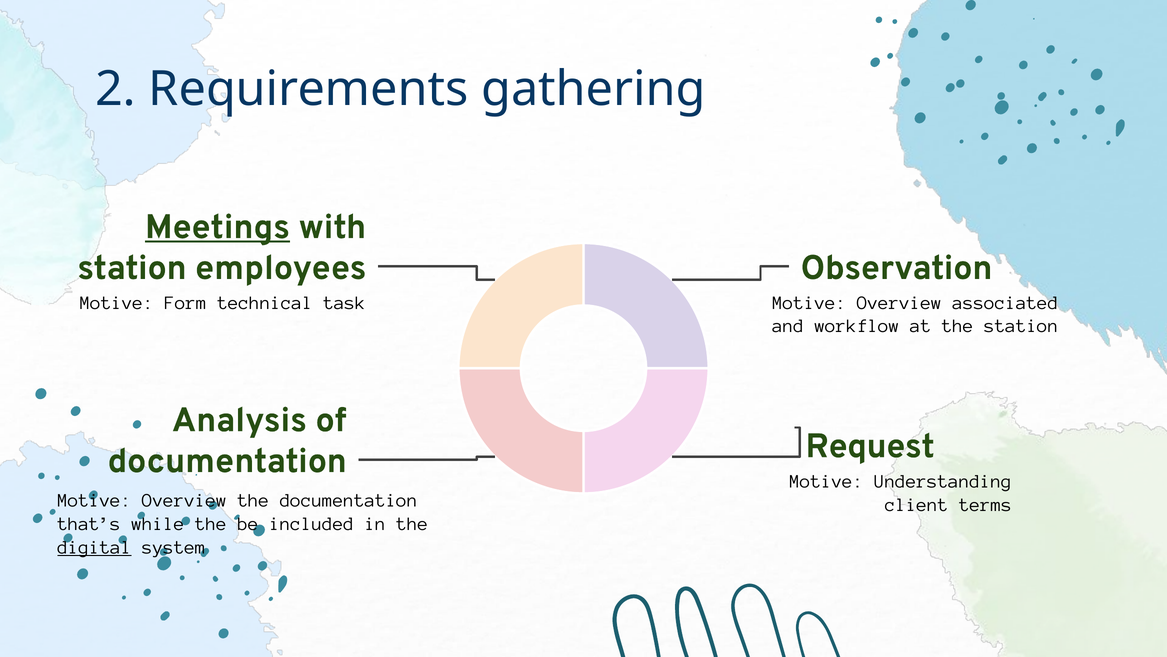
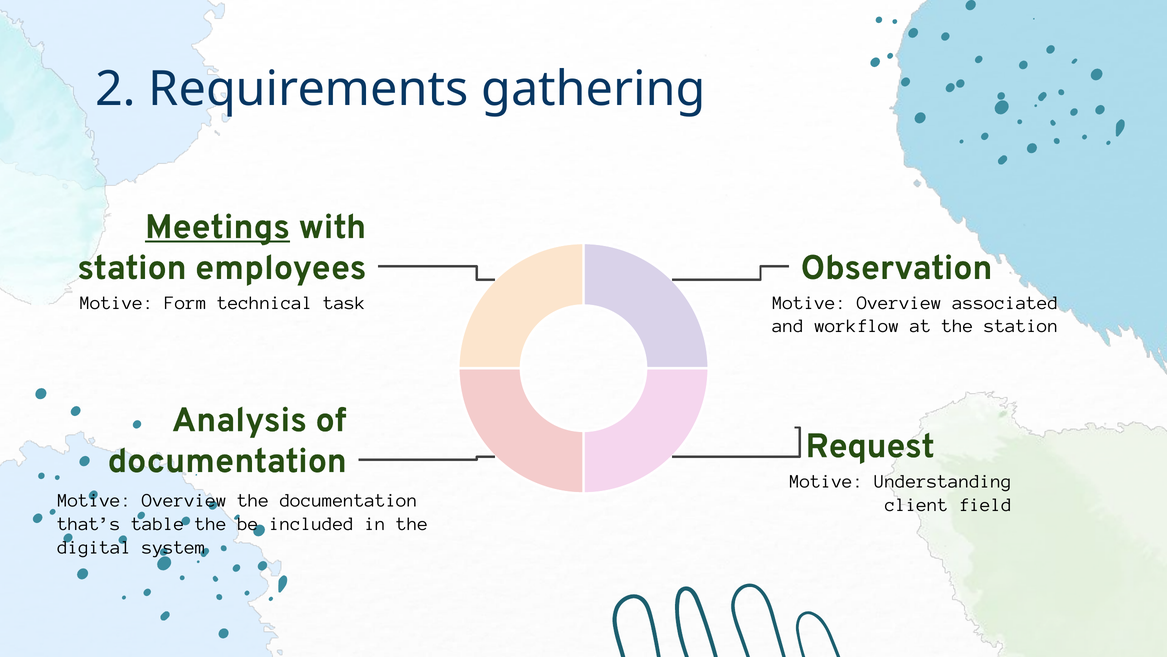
terms: terms -> field
while: while -> table
digital underline: present -> none
